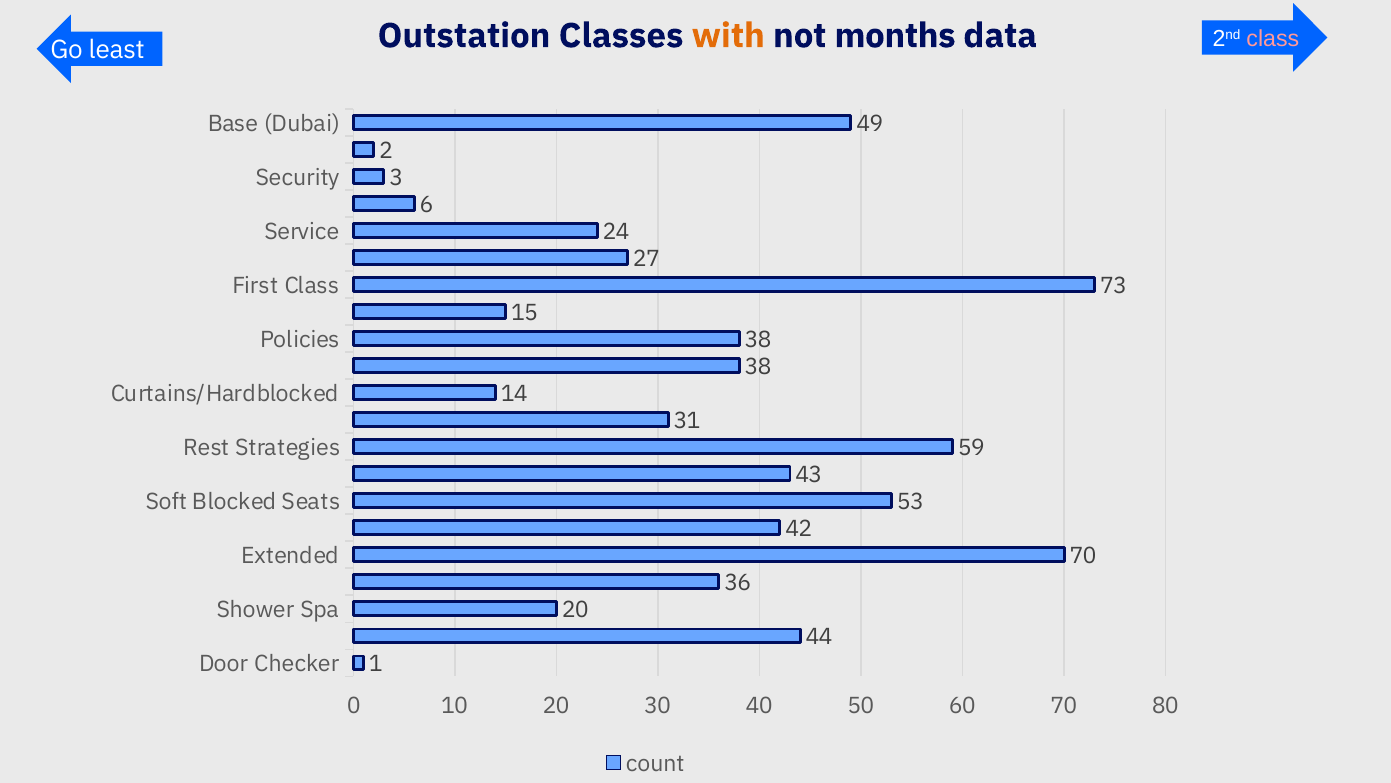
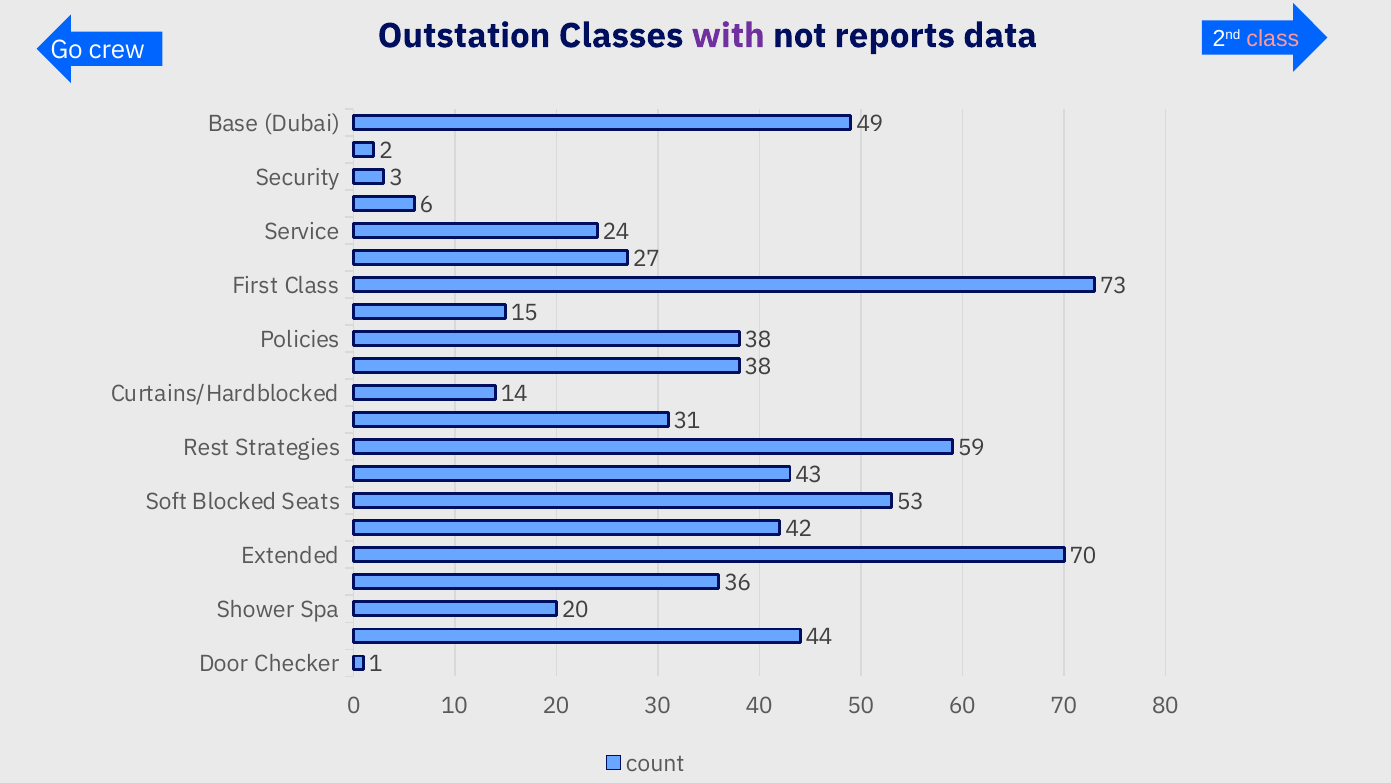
with colour: orange -> purple
months: months -> reports
least: least -> crew
